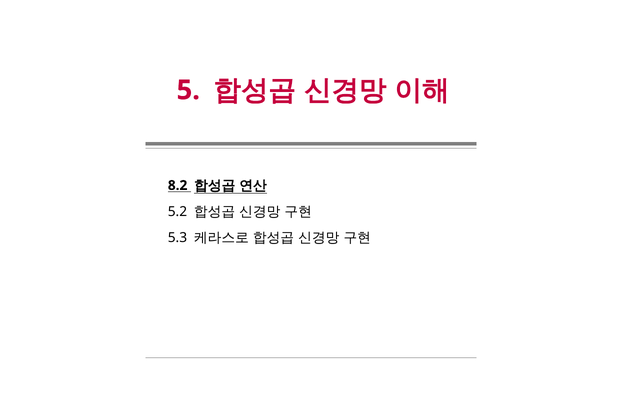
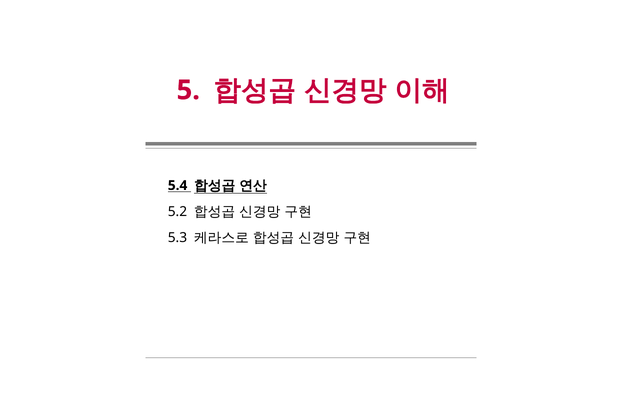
8.2: 8.2 -> 5.4
